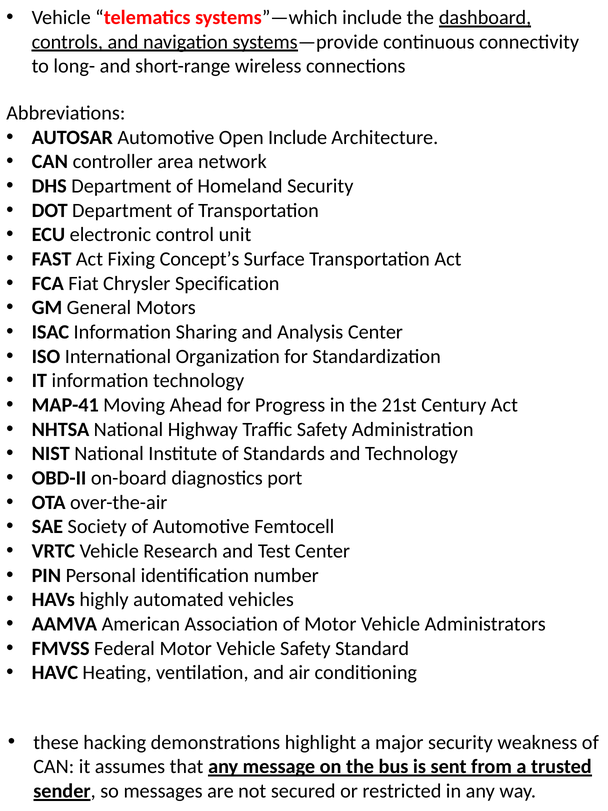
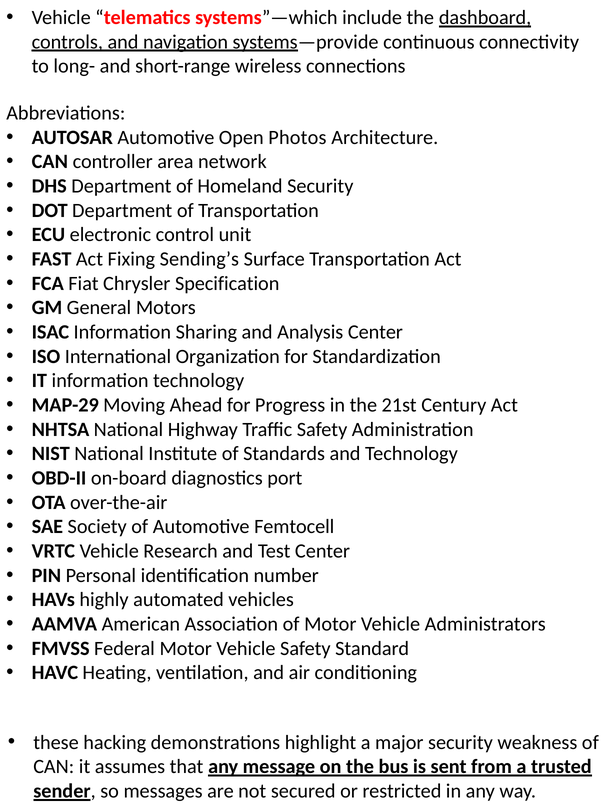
Open Include: Include -> Photos
Concept’s: Concept’s -> Sending’s
MAP-41: MAP-41 -> MAP-29
